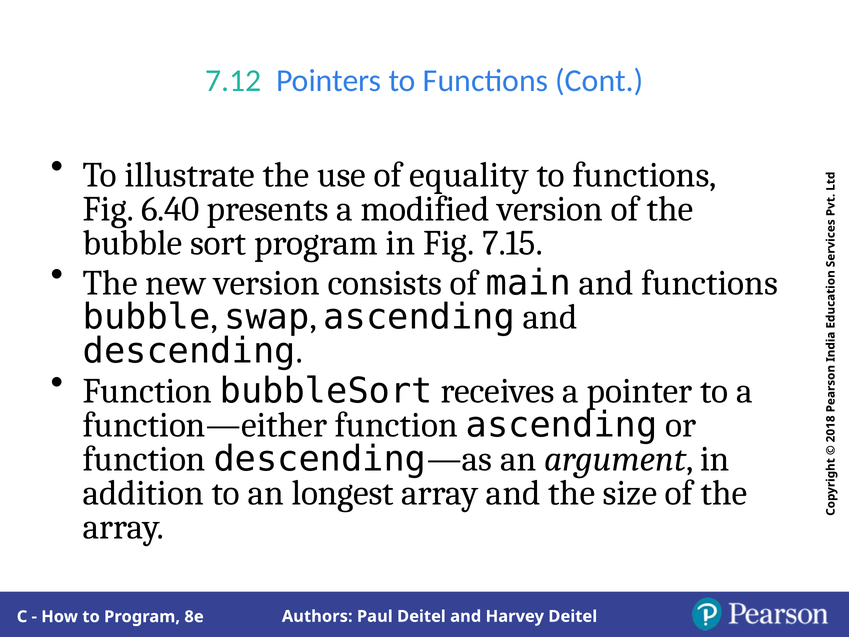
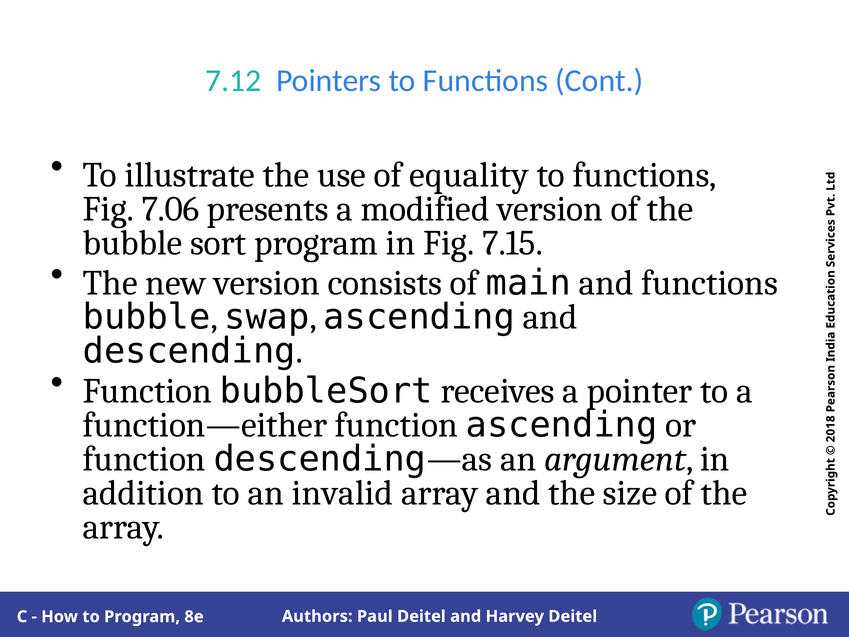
6.40: 6.40 -> 7.06
longest: longest -> invalid
